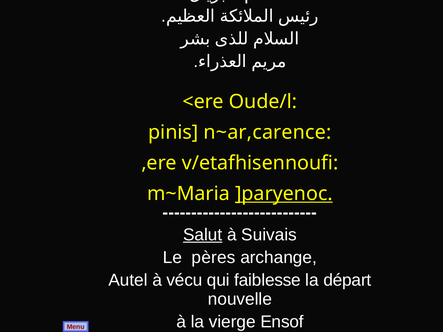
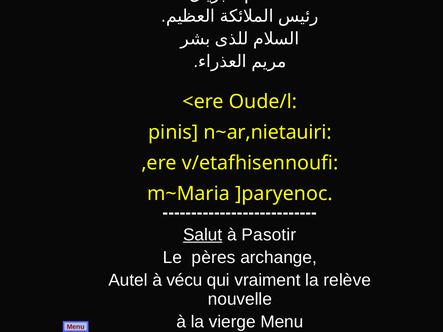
n~ar,carence: n~ar,carence -> n~ar,nietauiri
]paryenoc underline: present -> none
Suivais: Suivais -> Pasotir
faiblesse: faiblesse -> vraiment
départ: départ -> relève
vierge Ensof: Ensof -> Menu
